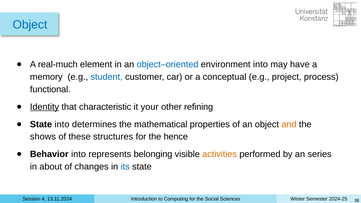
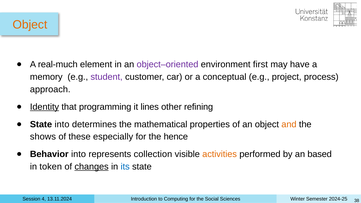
Object at (30, 25) colour: blue -> orange
object–oriented colour: blue -> purple
environment into: into -> first
student colour: blue -> purple
functional: functional -> approach
characteristic: characteristic -> programming
your: your -> lines
structures: structures -> especially
belonging: belonging -> collection
series: series -> based
about: about -> token
changes underline: none -> present
